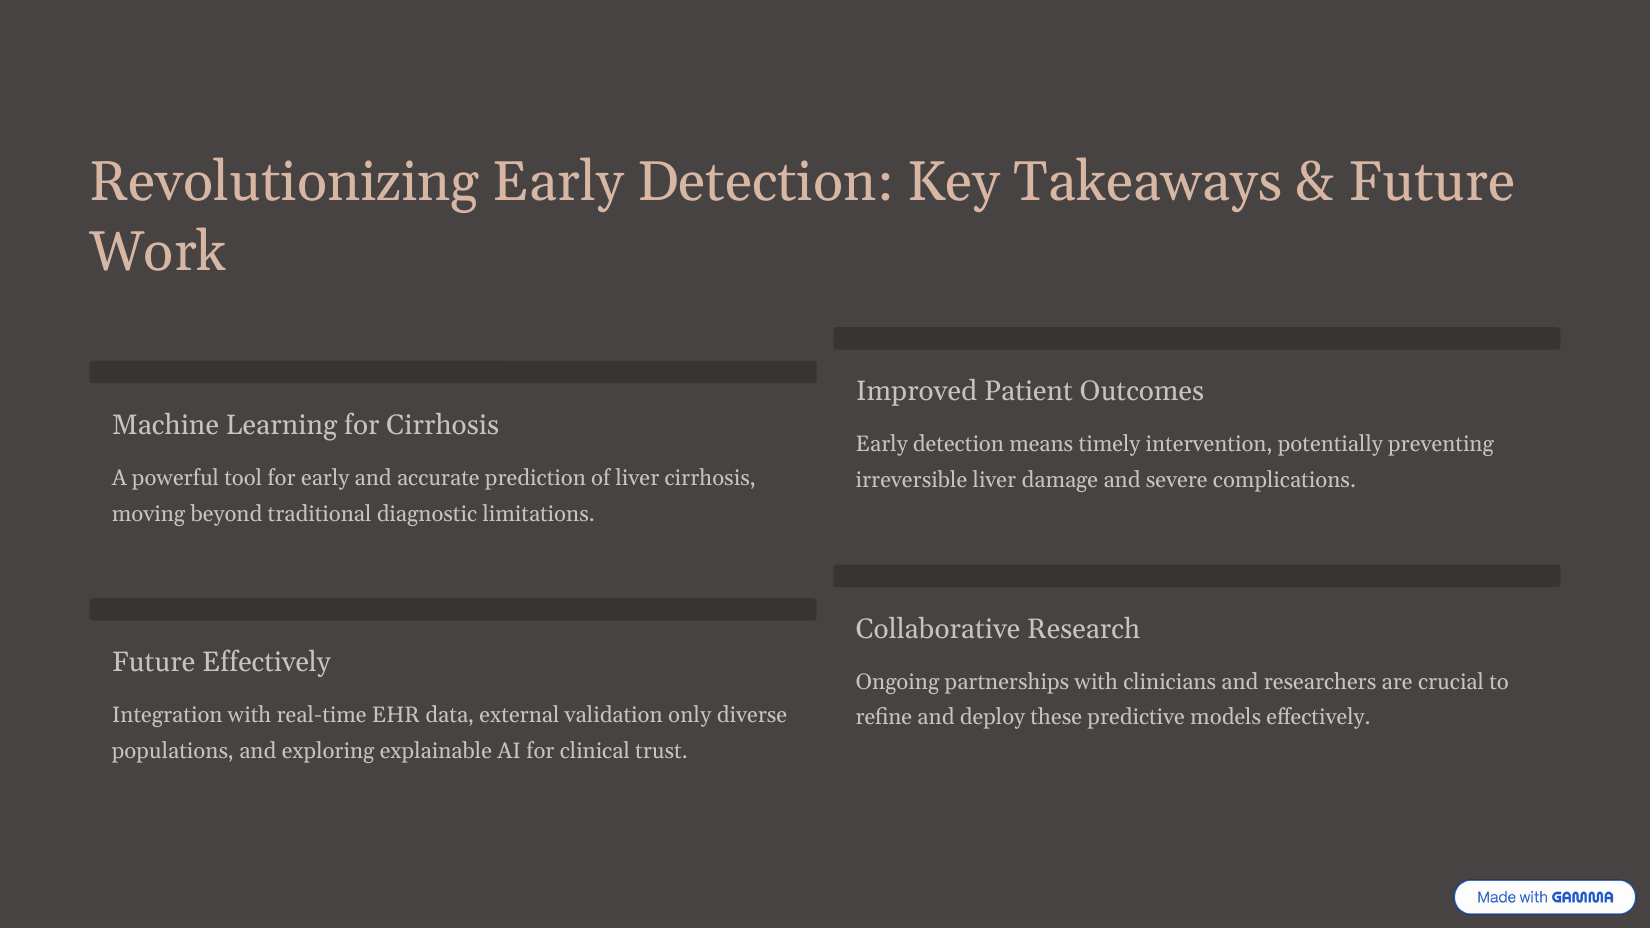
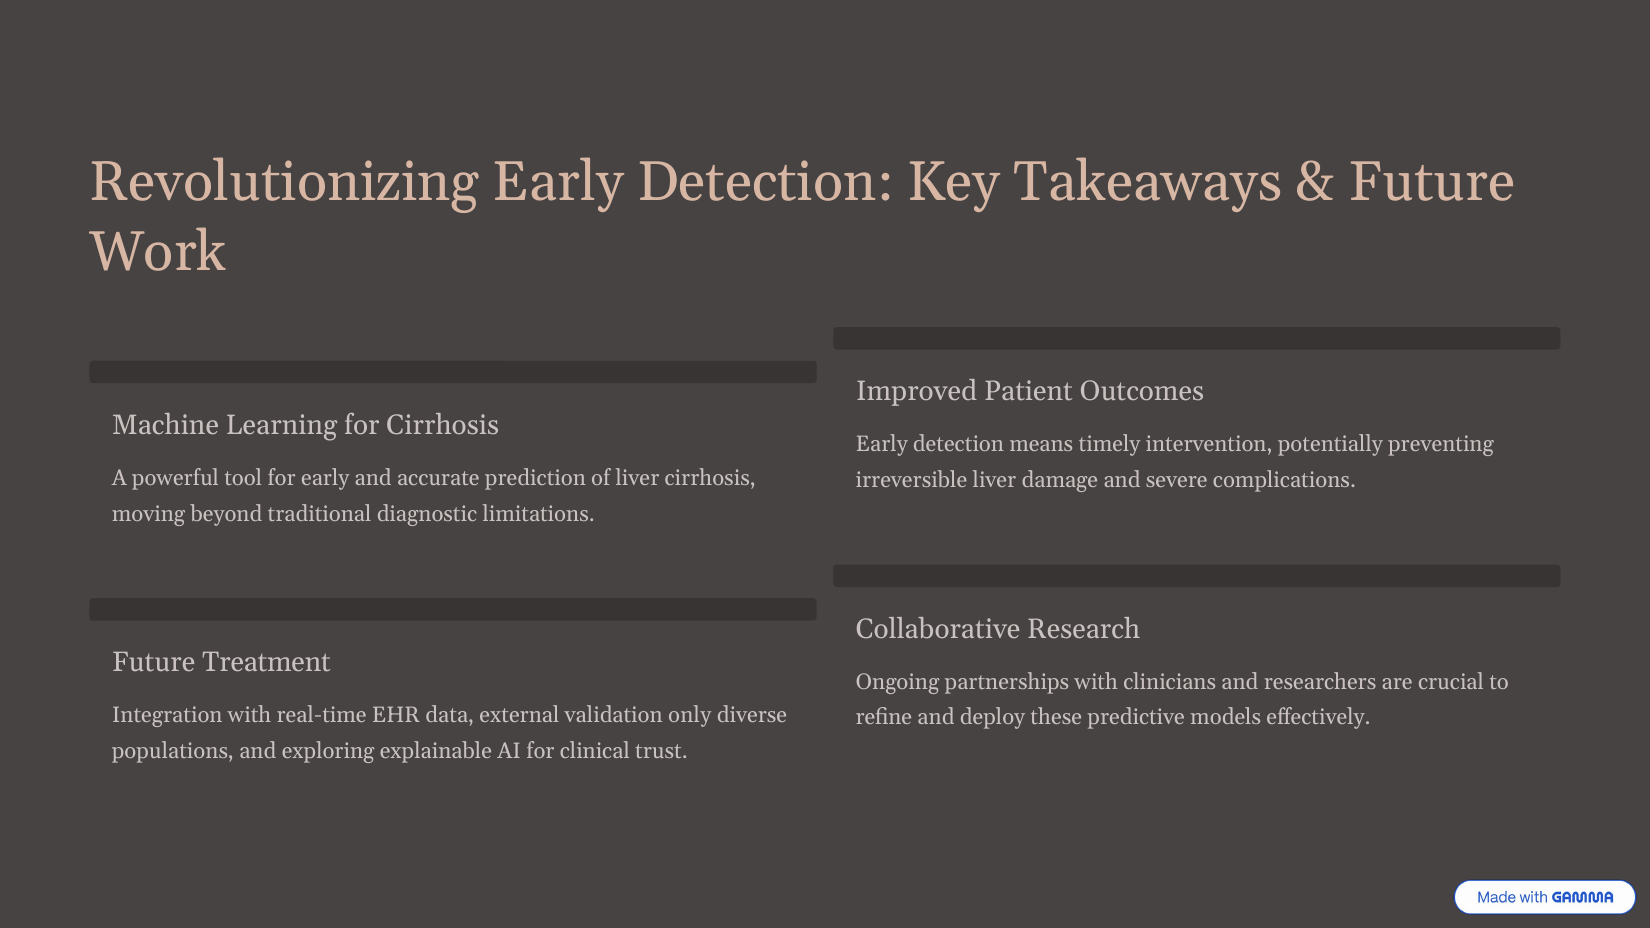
Future Effectively: Effectively -> Treatment
